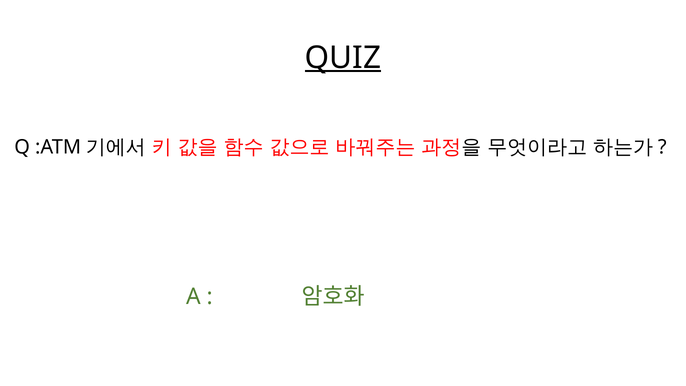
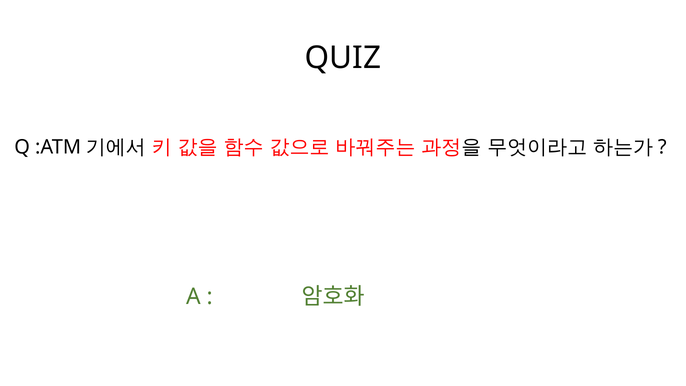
QUIZ underline: present -> none
